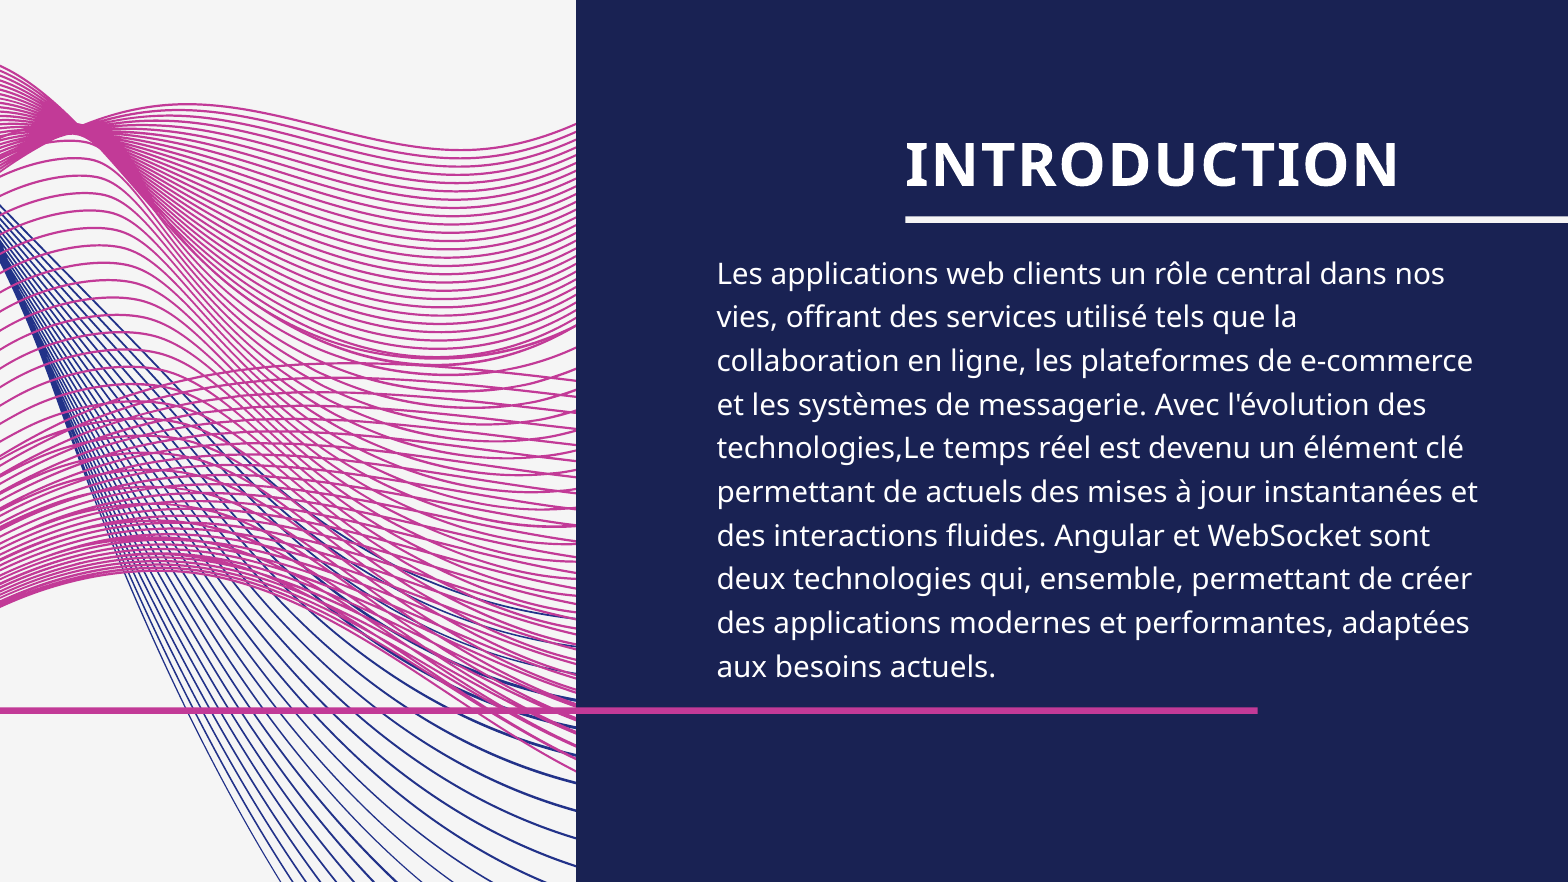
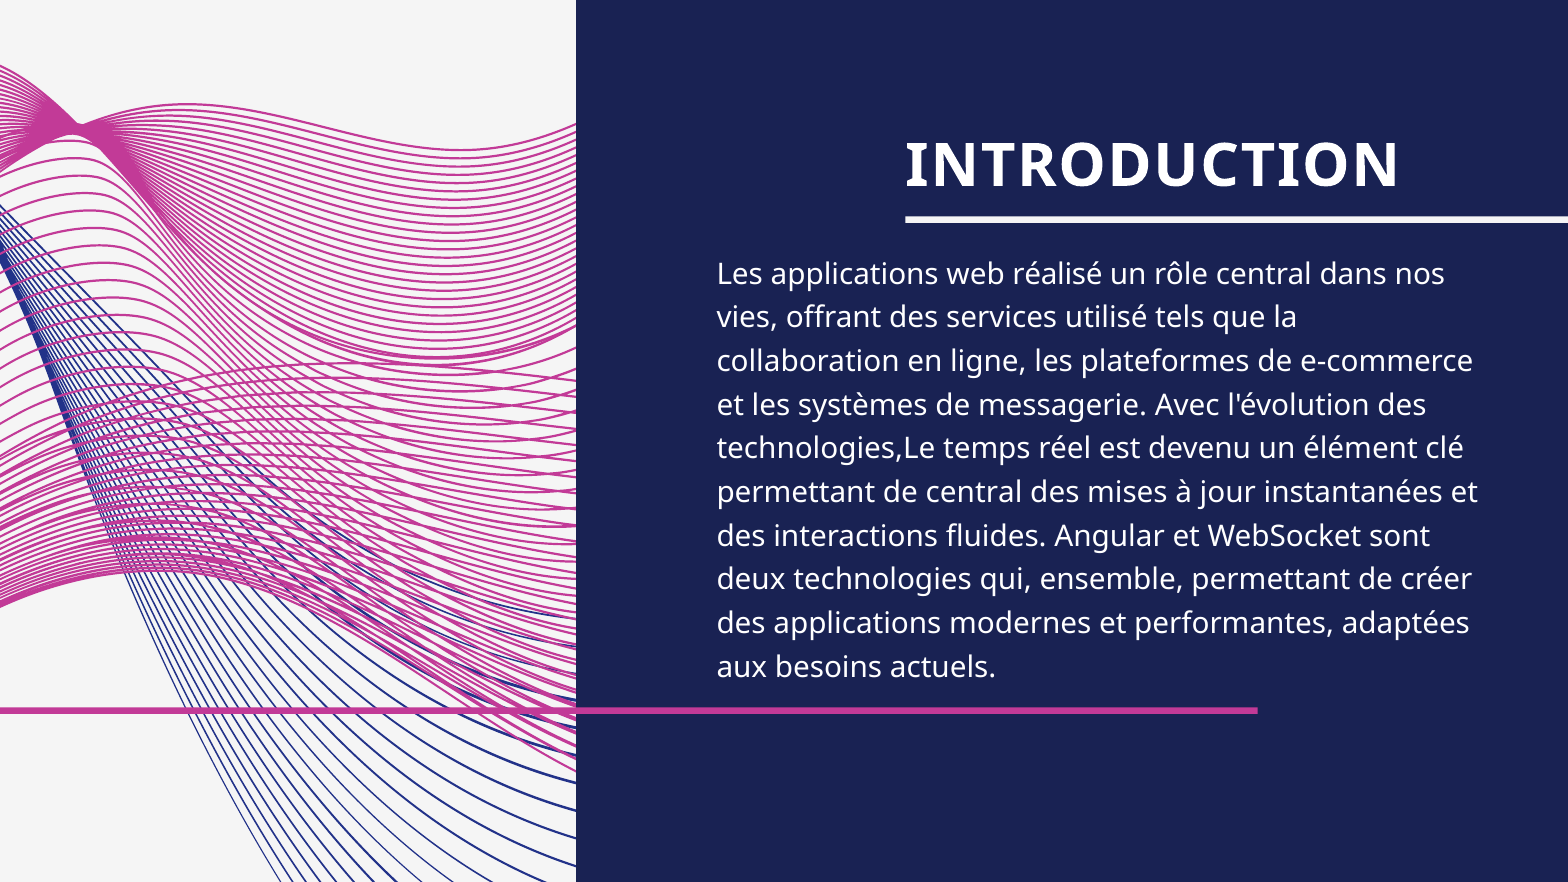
clients: clients -> réalisé
de actuels: actuels -> central
